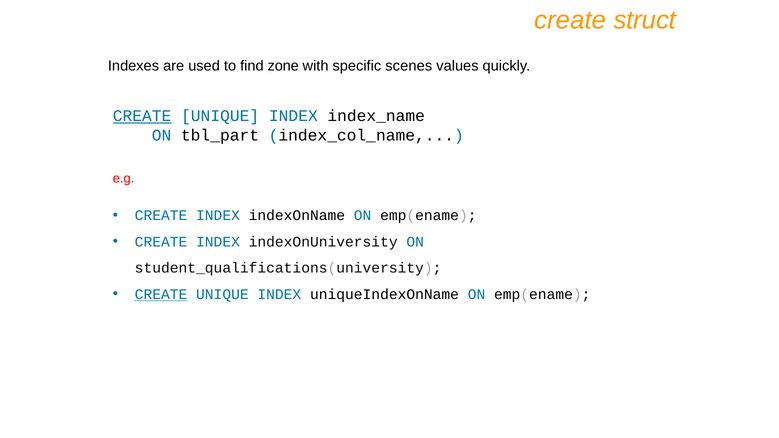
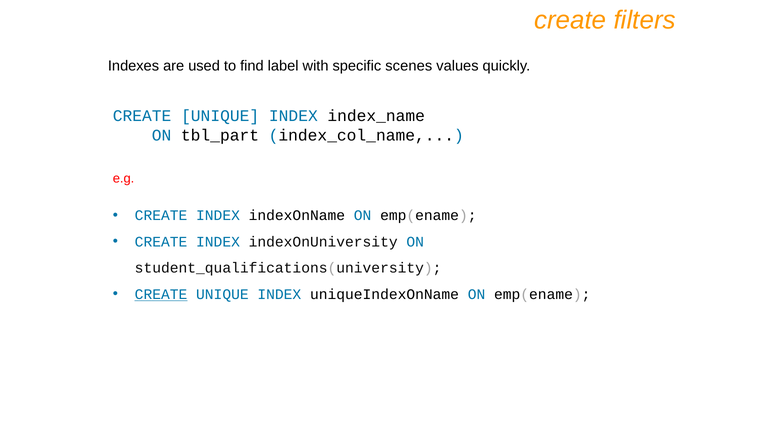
struct: struct -> filters
zone: zone -> label
CREATE at (142, 116) underline: present -> none
